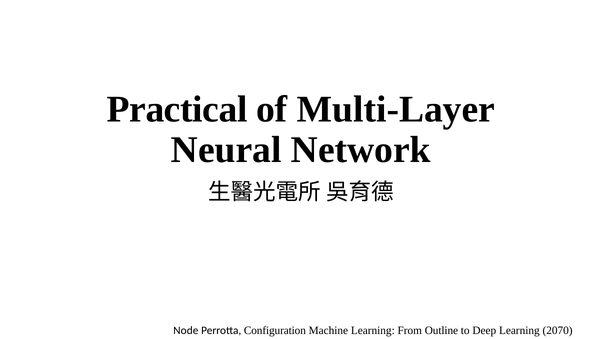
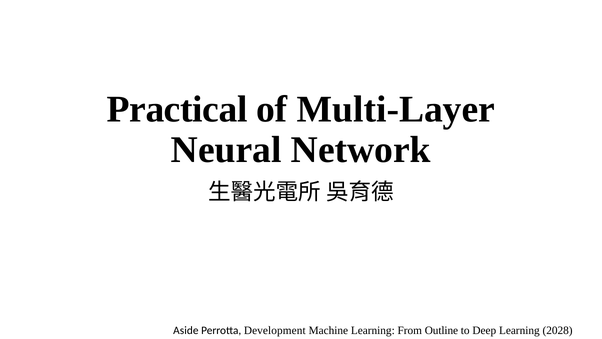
Node: Node -> Aside
Configuration: Configuration -> Development
2070: 2070 -> 2028
